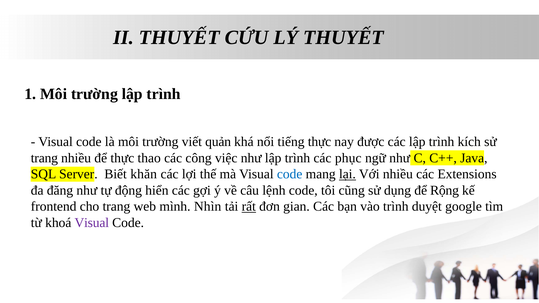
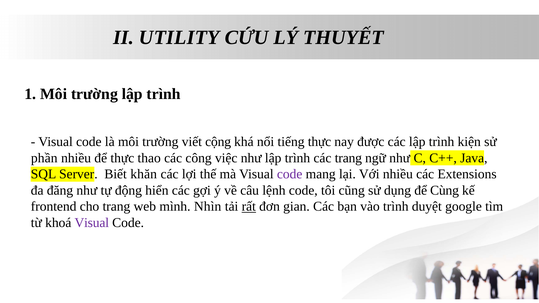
II THUYẾT: THUYẾT -> UTILITY
quản: quản -> cộng
kích: kích -> kiện
trang at (44, 158): trang -> phần
các phục: phục -> trang
code at (290, 174) colour: blue -> purple
lại underline: present -> none
Rộng: Rộng -> Cùng
